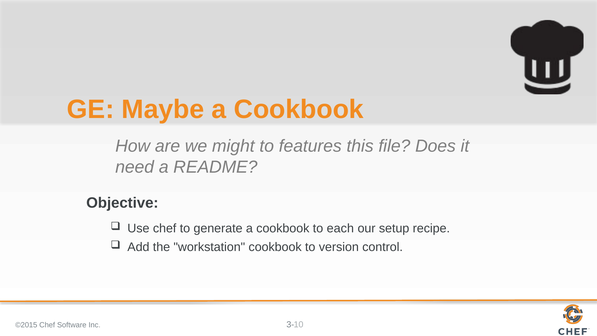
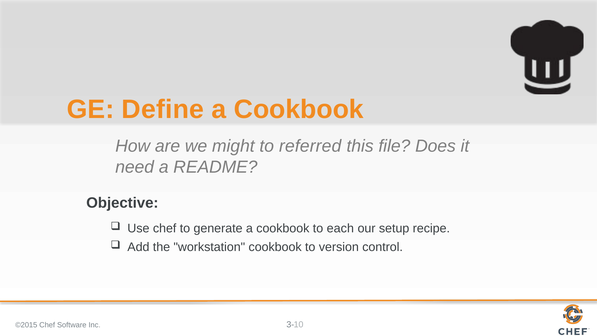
Maybe: Maybe -> Define
features: features -> referred
